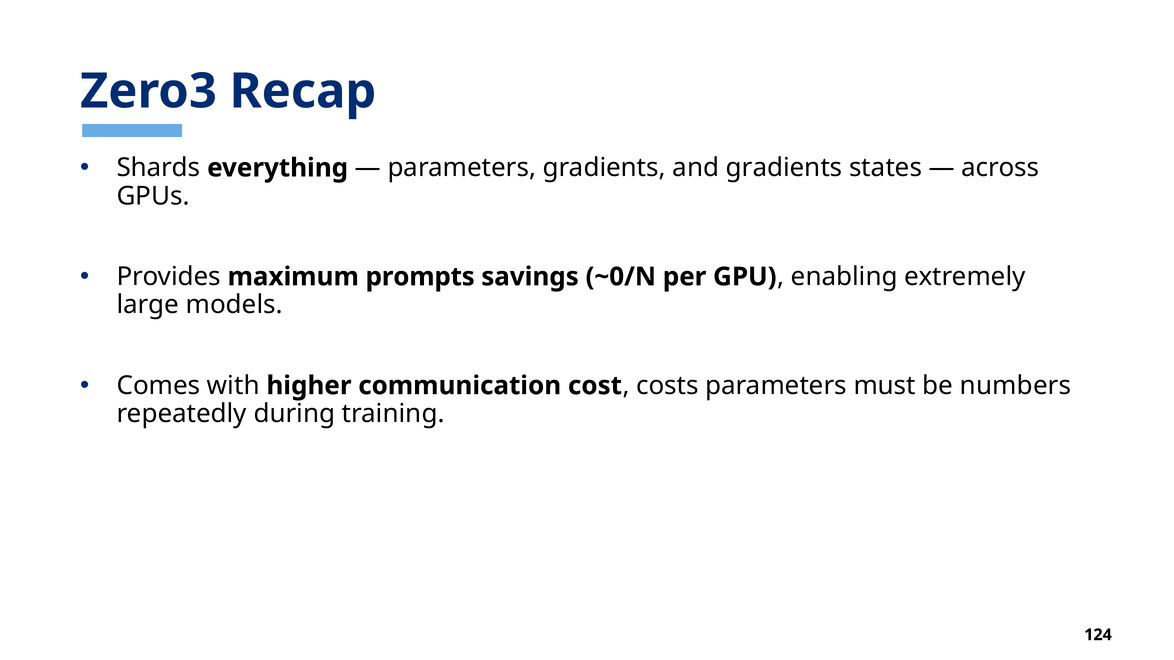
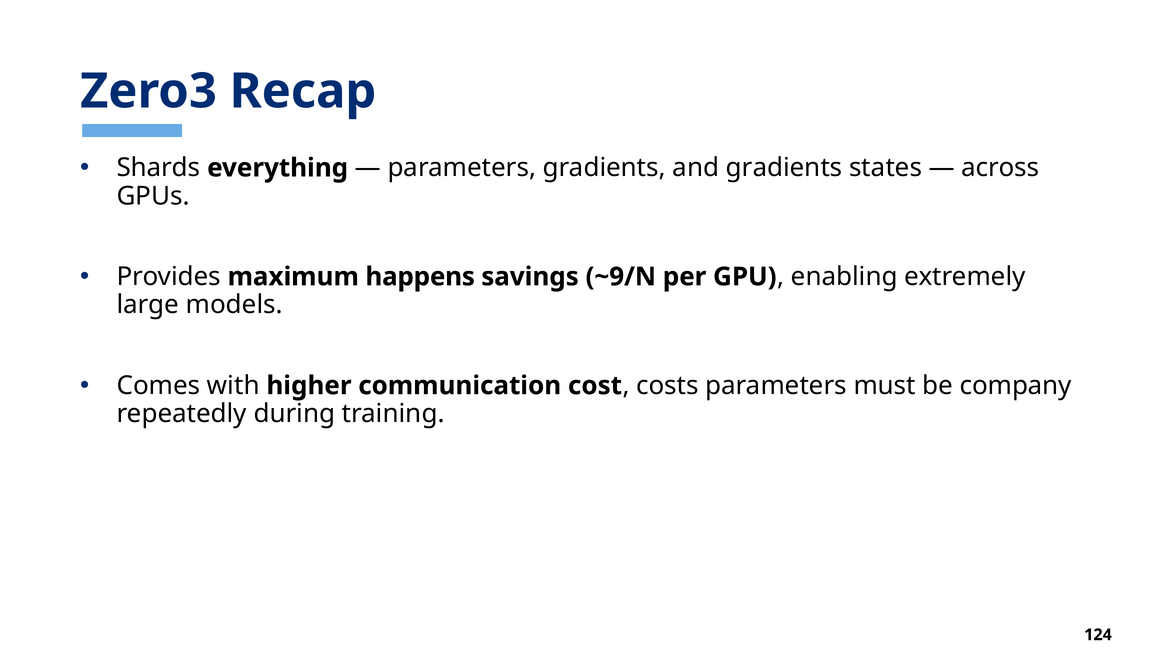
prompts: prompts -> happens
~0/N: ~0/N -> ~9/N
numbers: numbers -> company
